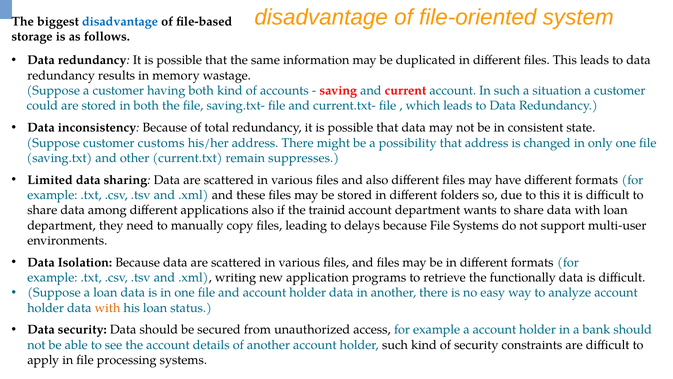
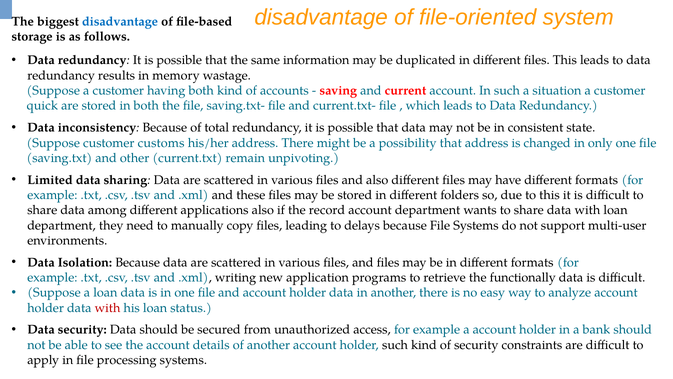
could: could -> quick
suppresses: suppresses -> unpivoting
trainid: trainid -> record
with at (107, 308) colour: orange -> red
